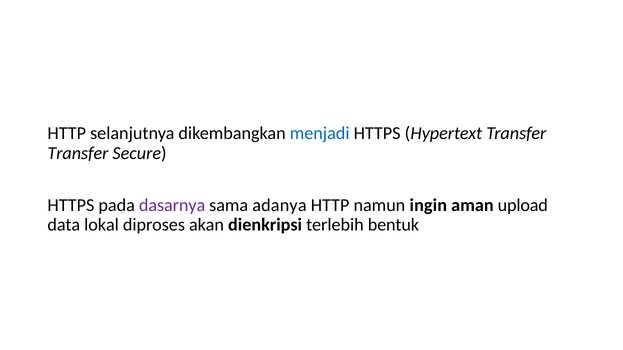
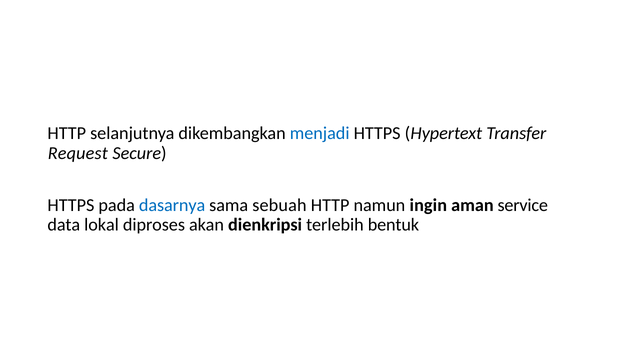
Transfer at (78, 153): Transfer -> Request
dasarnya colour: purple -> blue
adanya: adanya -> sebuah
upload: upload -> service
